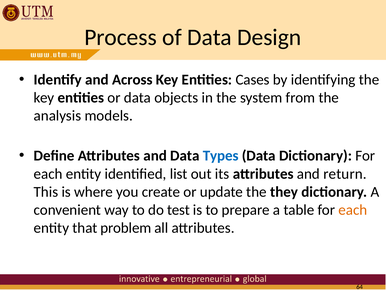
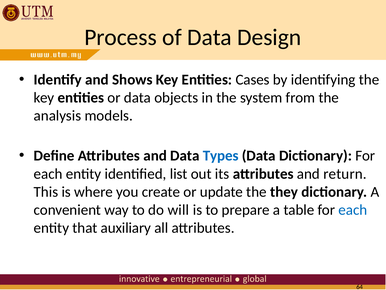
Across: Across -> Shows
test: test -> will
each at (353, 210) colour: orange -> blue
problem: problem -> auxiliary
